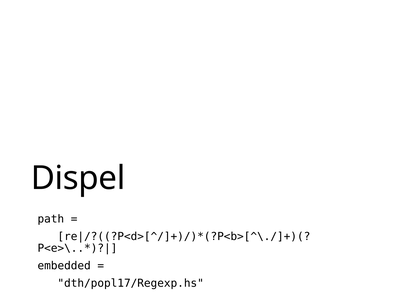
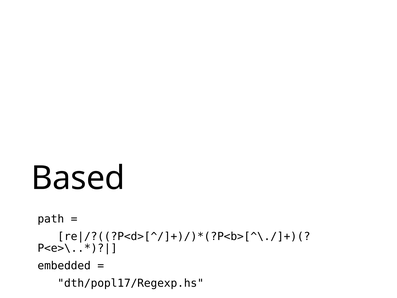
Dispel: Dispel -> Based
